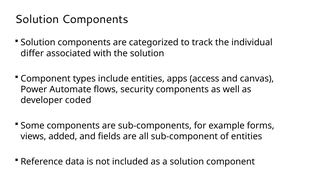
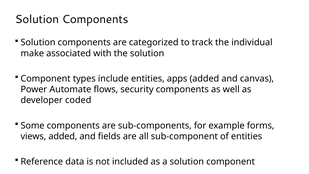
differ: differ -> make
apps access: access -> added
